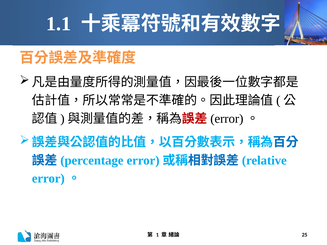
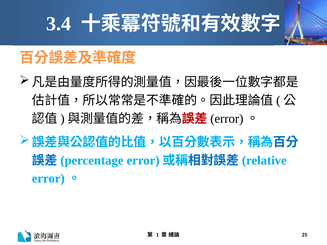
1.1: 1.1 -> 3.4
